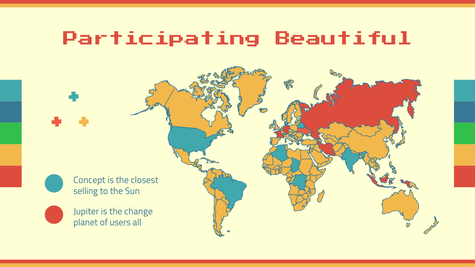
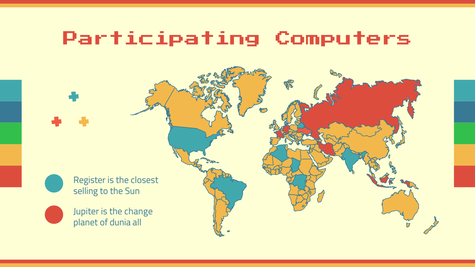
Beautiful: Beautiful -> Computers
Concept: Concept -> Register
users: users -> dunia
